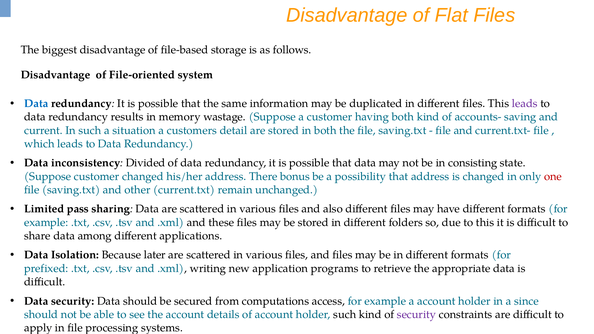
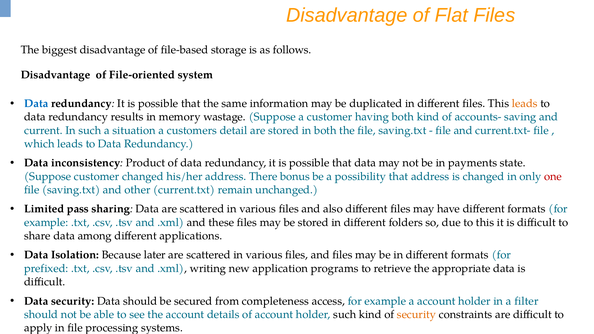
leads at (525, 104) colour: purple -> orange
Divided: Divided -> Product
consisting: consisting -> payments
computations: computations -> completeness
since: since -> filter
security at (416, 314) colour: purple -> orange
